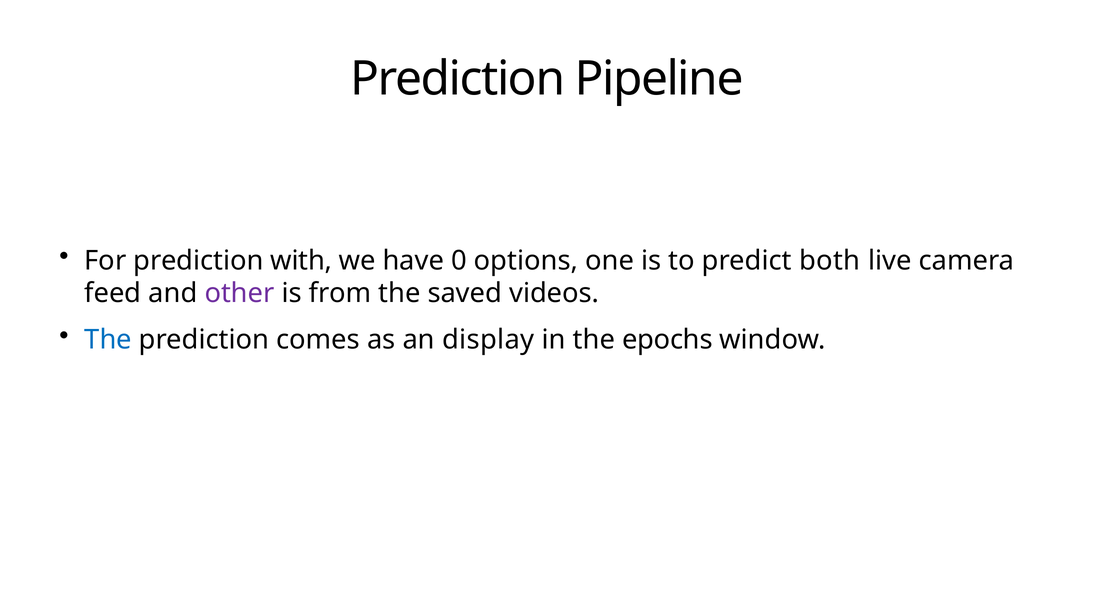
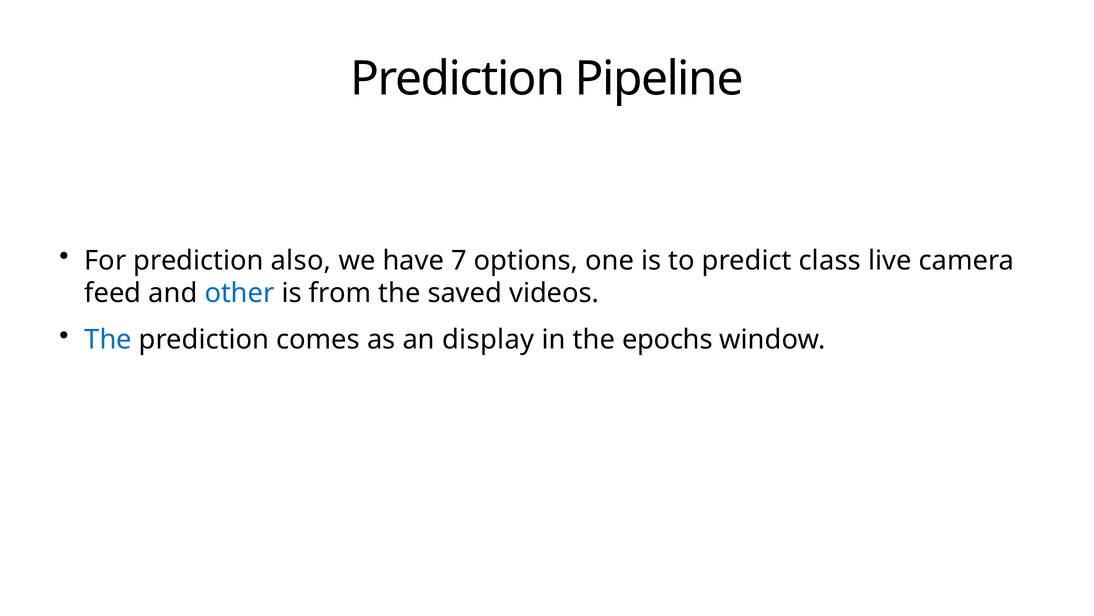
with: with -> also
0: 0 -> 7
both: both -> class
other colour: purple -> blue
